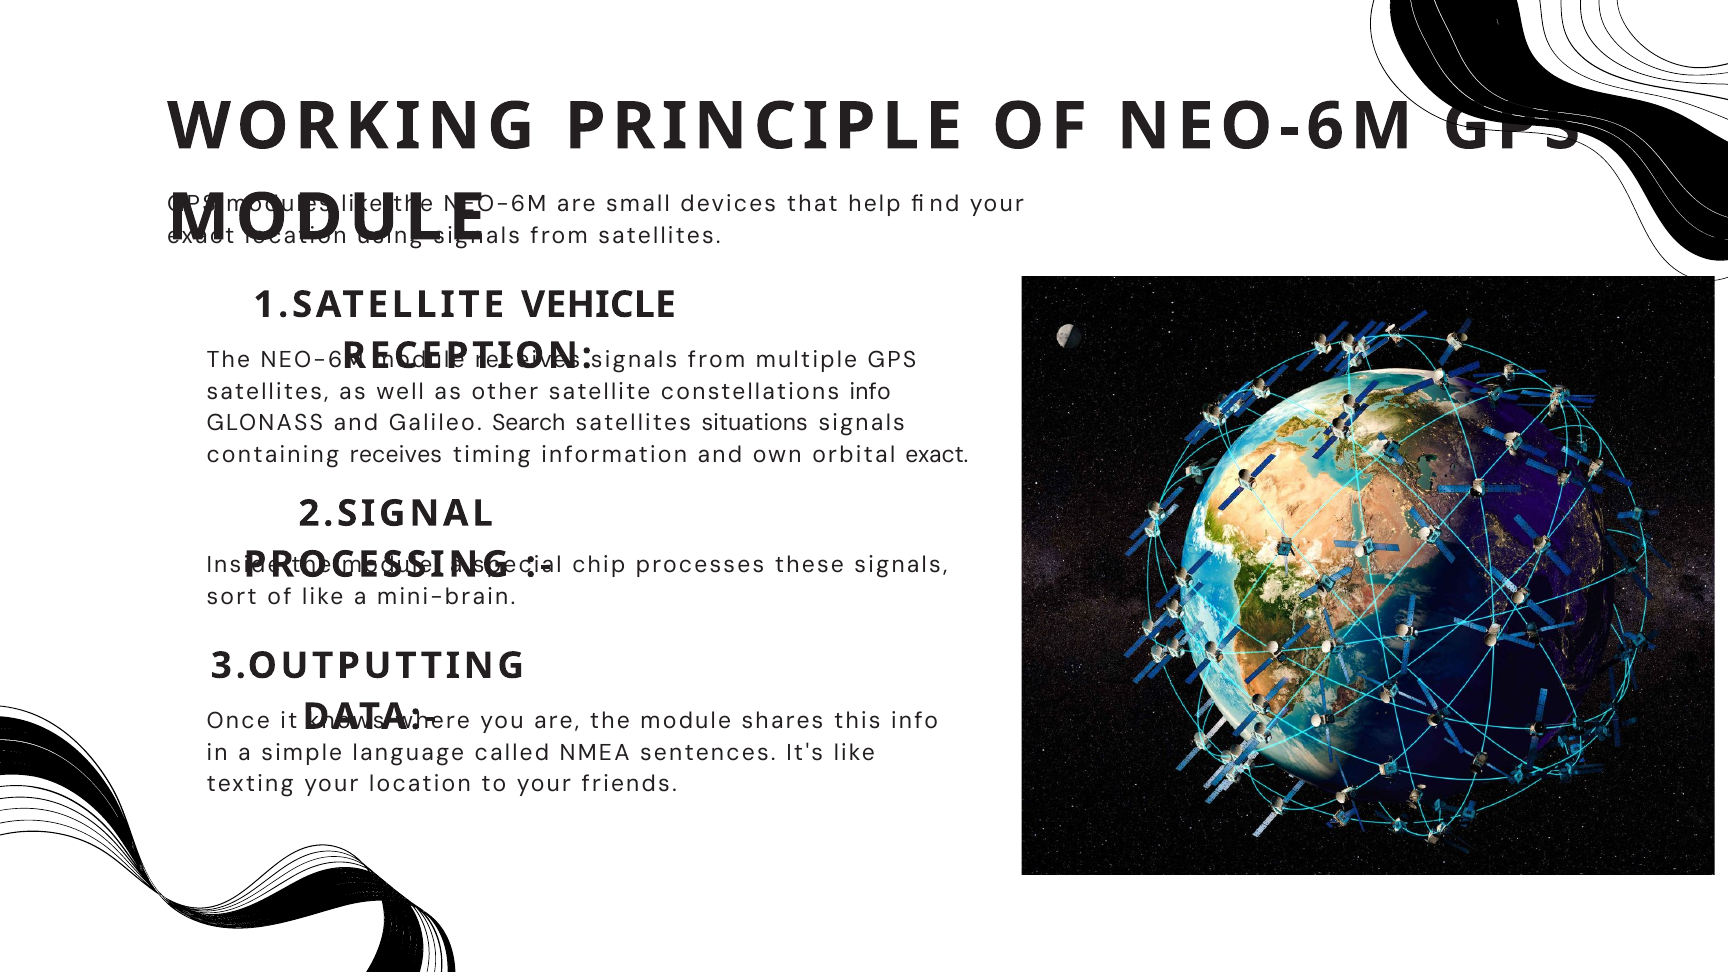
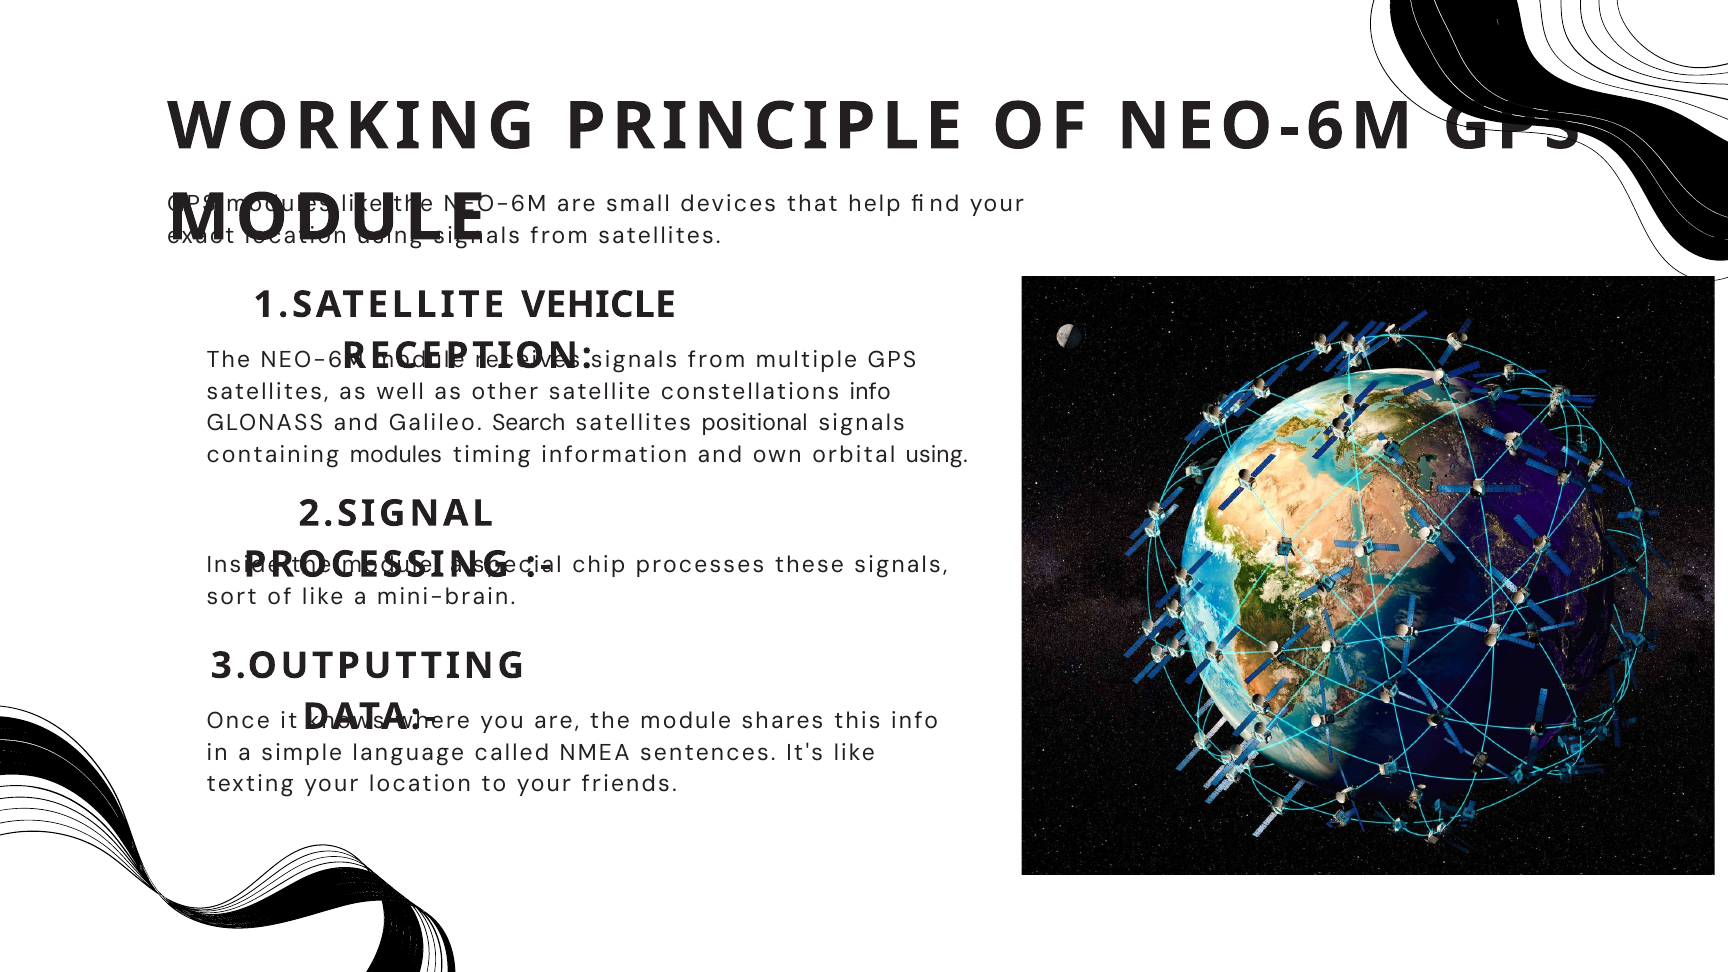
situations: situations -> positional
containing receives: receives -> modules
orbital exact: exact -> using
